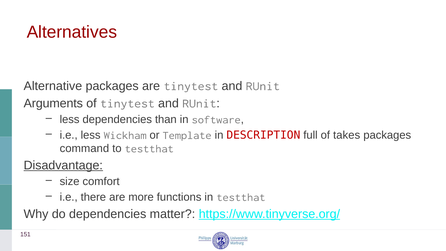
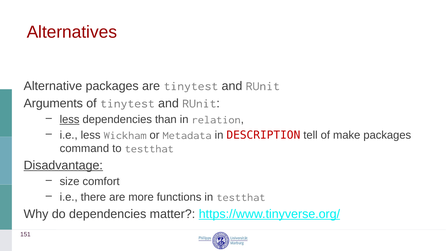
less at (70, 120) underline: none -> present
software: software -> relation
Template: Template -> Metadata
full: full -> tell
takes: takes -> make
